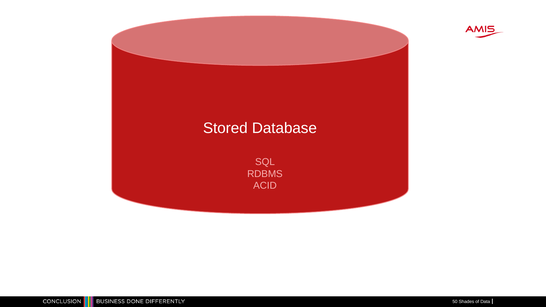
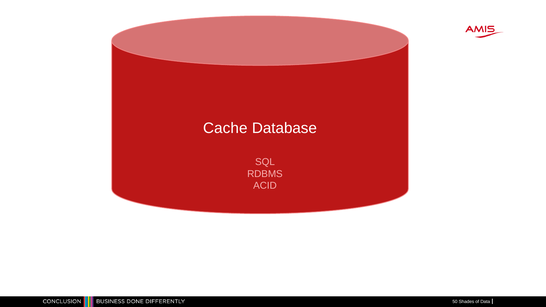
Stored: Stored -> Cache
